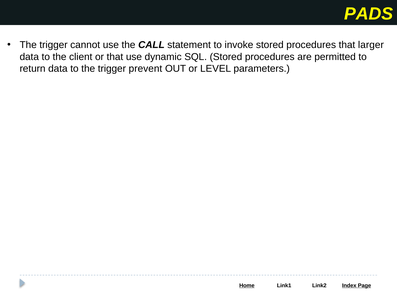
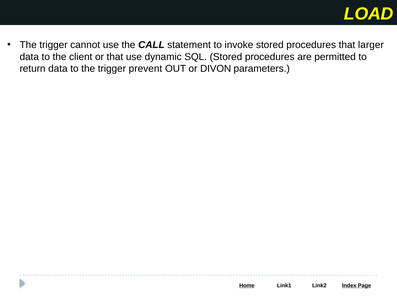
PADS: PADS -> LOAD
LEVEL: LEVEL -> DIVON
